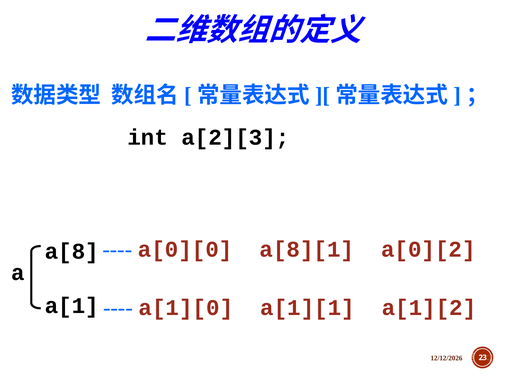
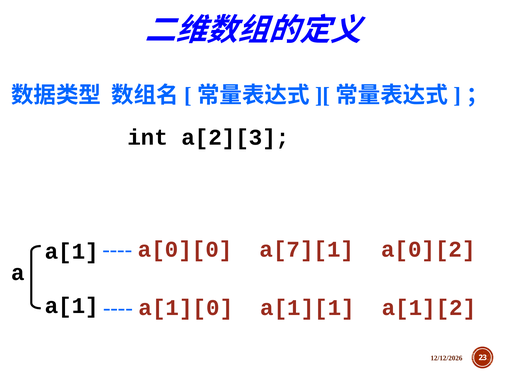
a[8][1: a[8][1 -> a[7][1
a[8 at (72, 251): a[8 -> a[1
